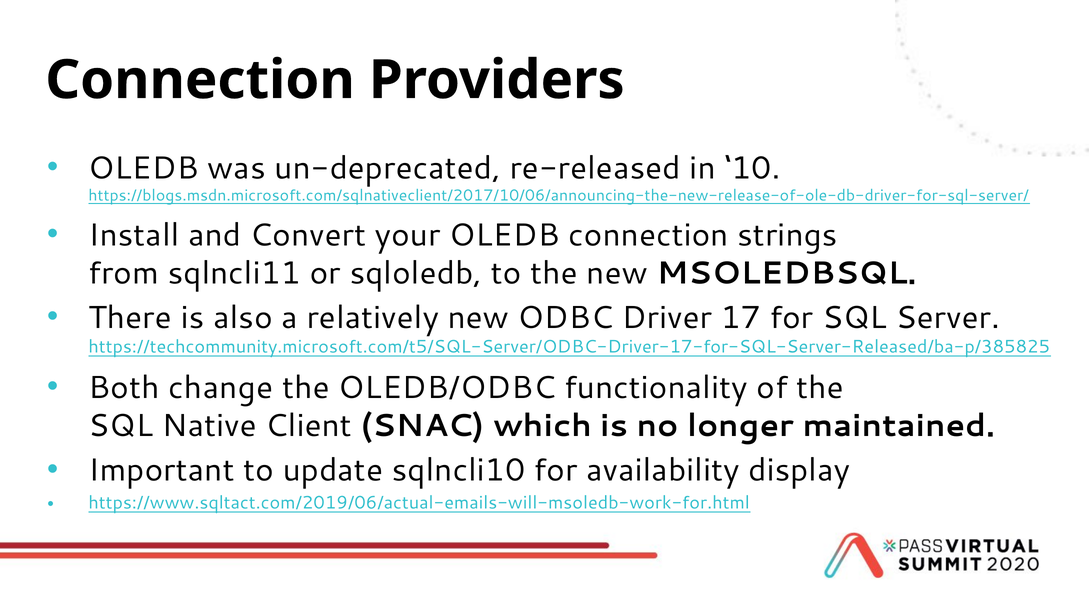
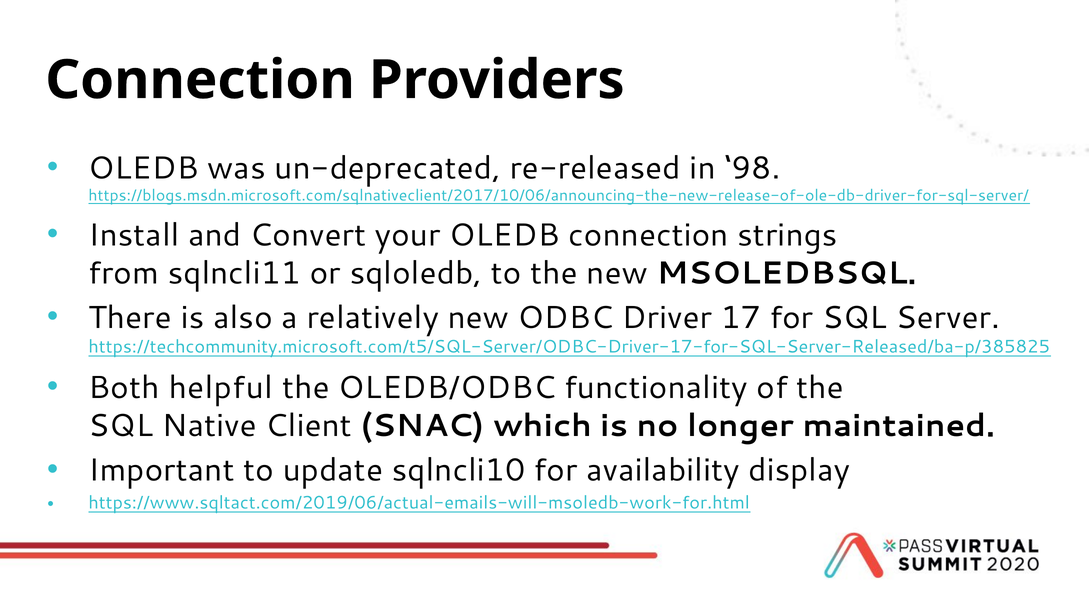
10: 10 -> 98
change: change -> helpful
